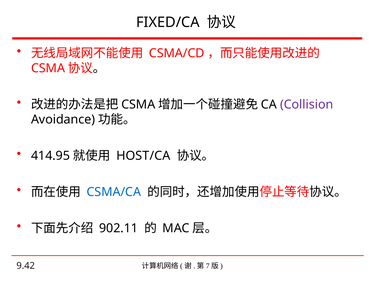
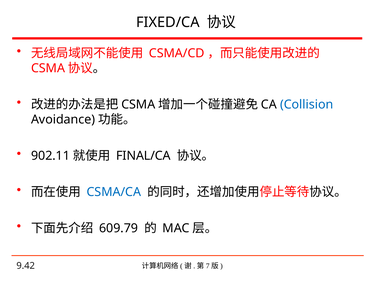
Collision colour: purple -> blue
414.95: 414.95 -> 902.11
HOST/CA: HOST/CA -> FINAL/CA
902.11: 902.11 -> 609.79
